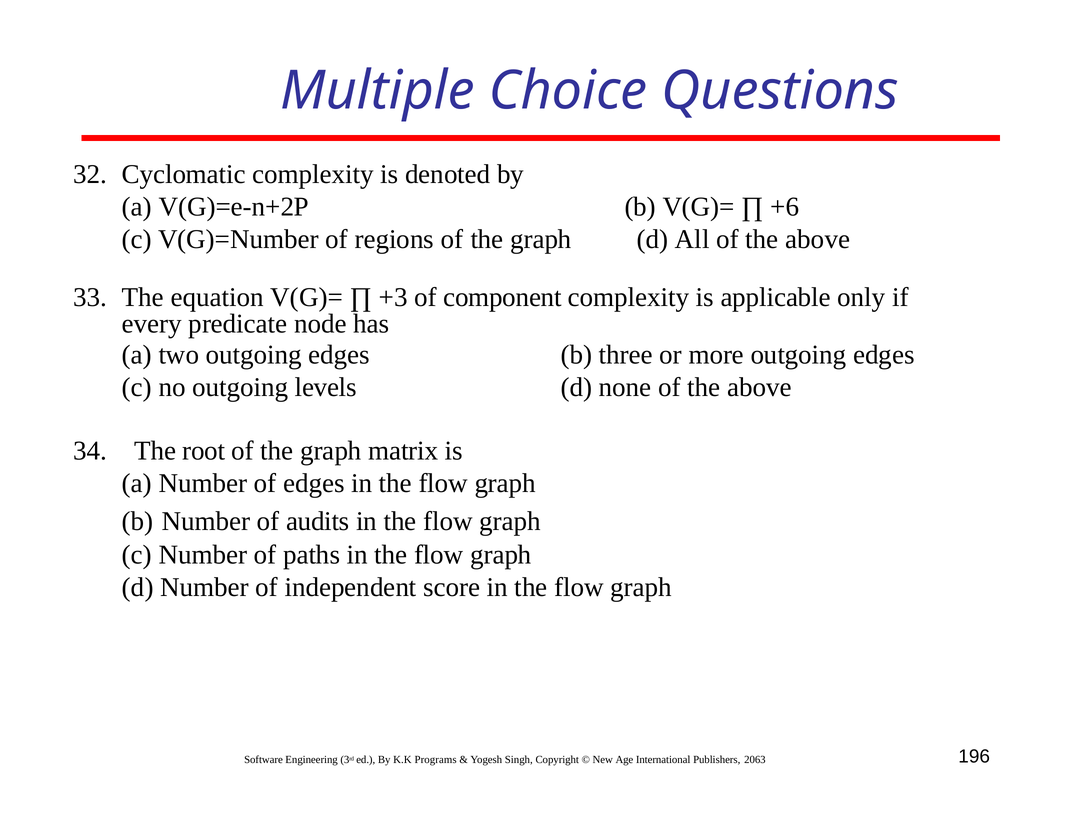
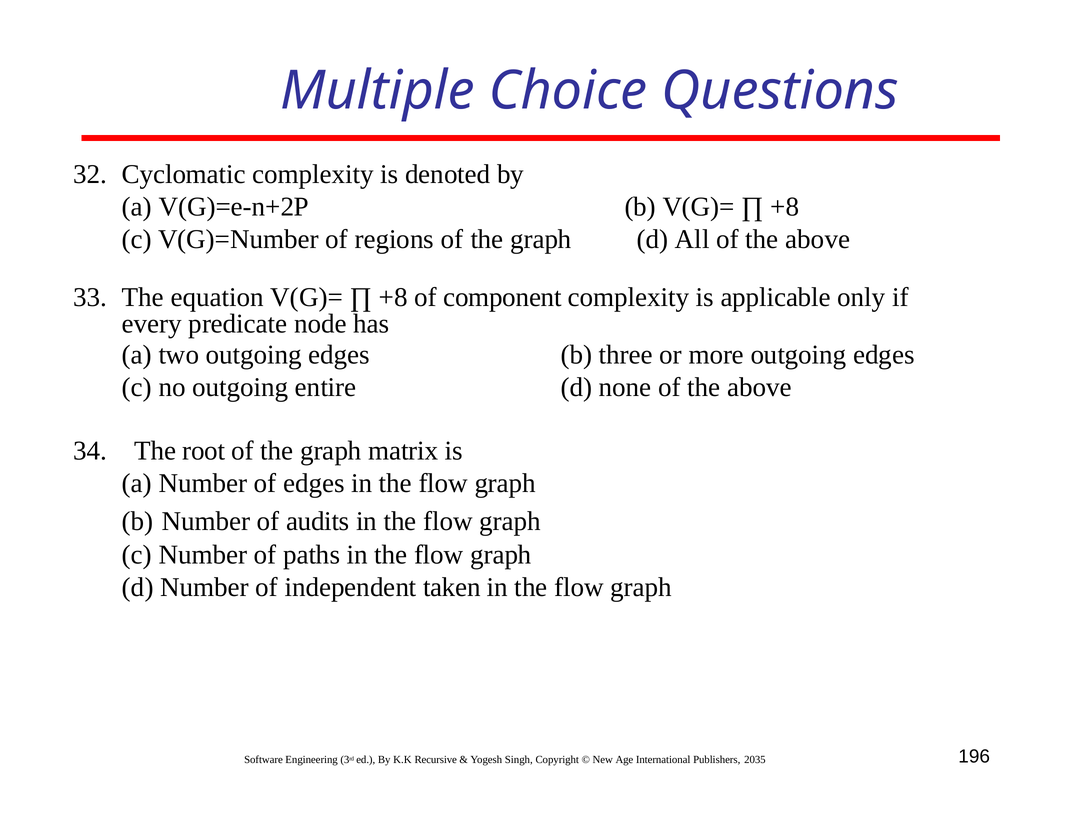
+6 at (785, 207): +6 -> +8
+3 at (393, 298): +3 -> +8
levels: levels -> entire
score: score -> taken
Programs: Programs -> Recursive
2063: 2063 -> 2035
